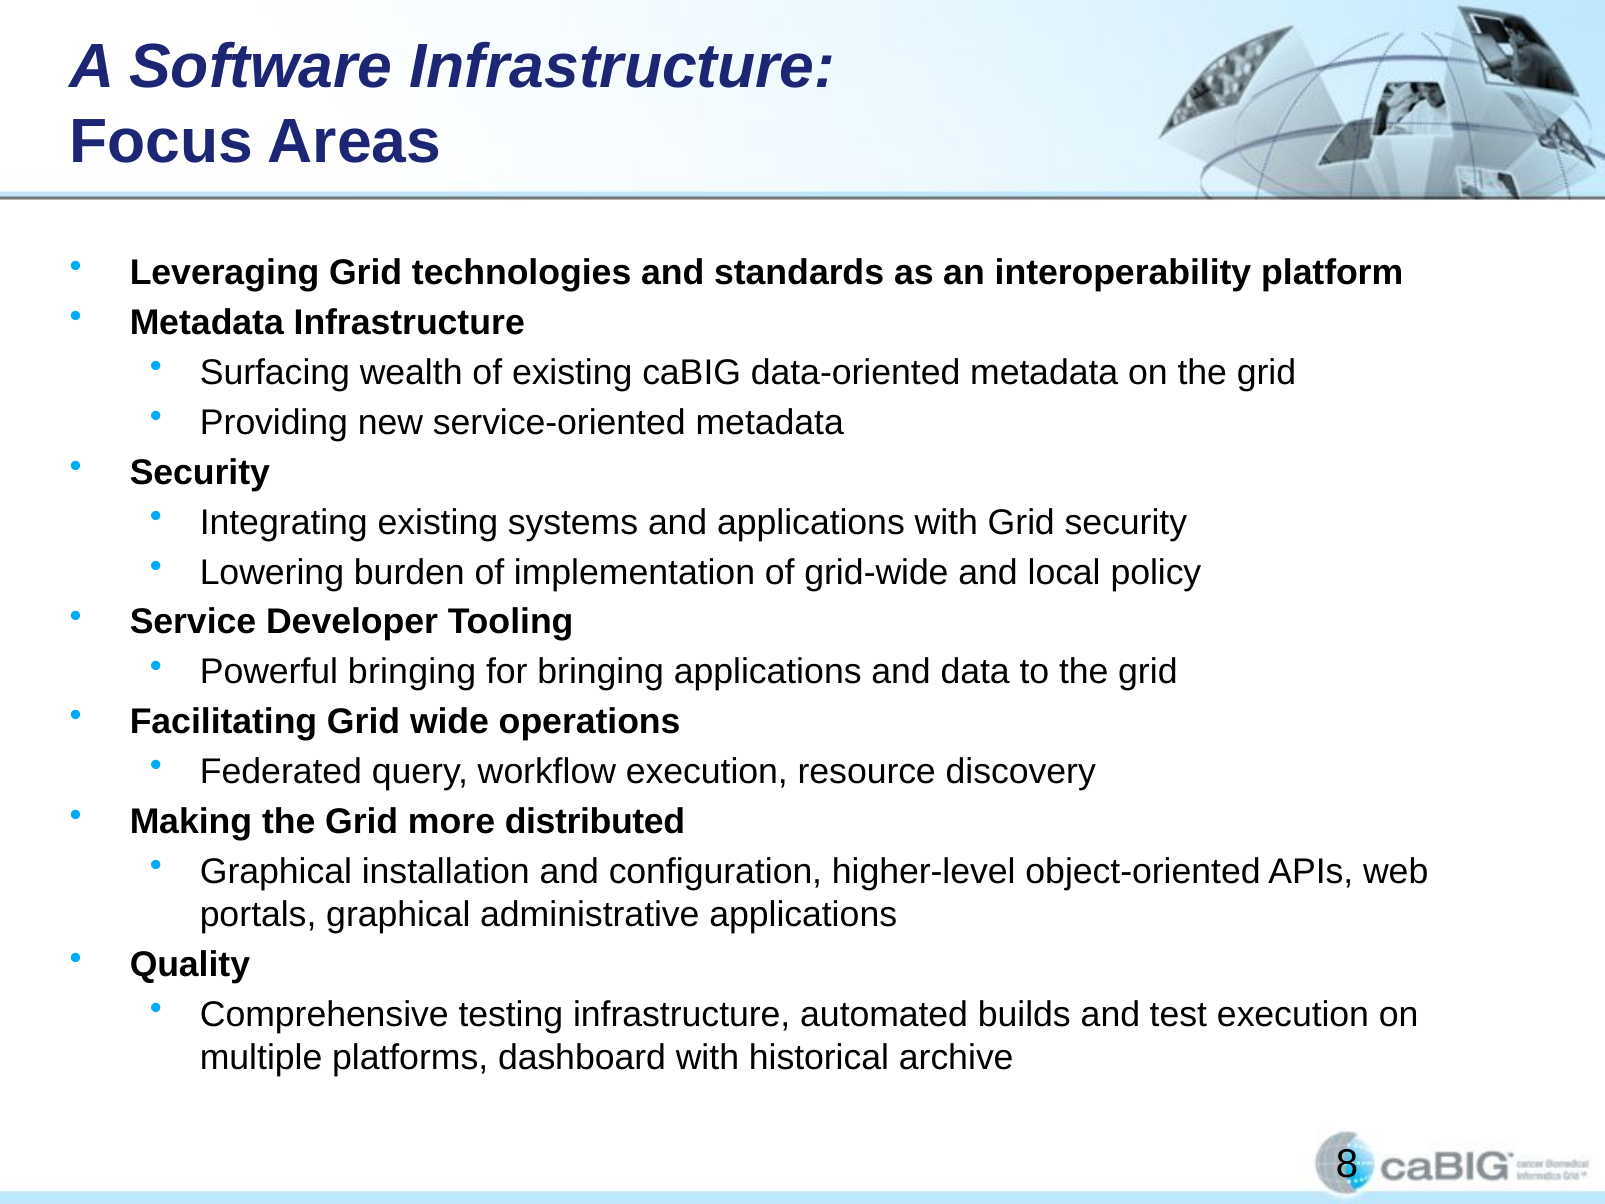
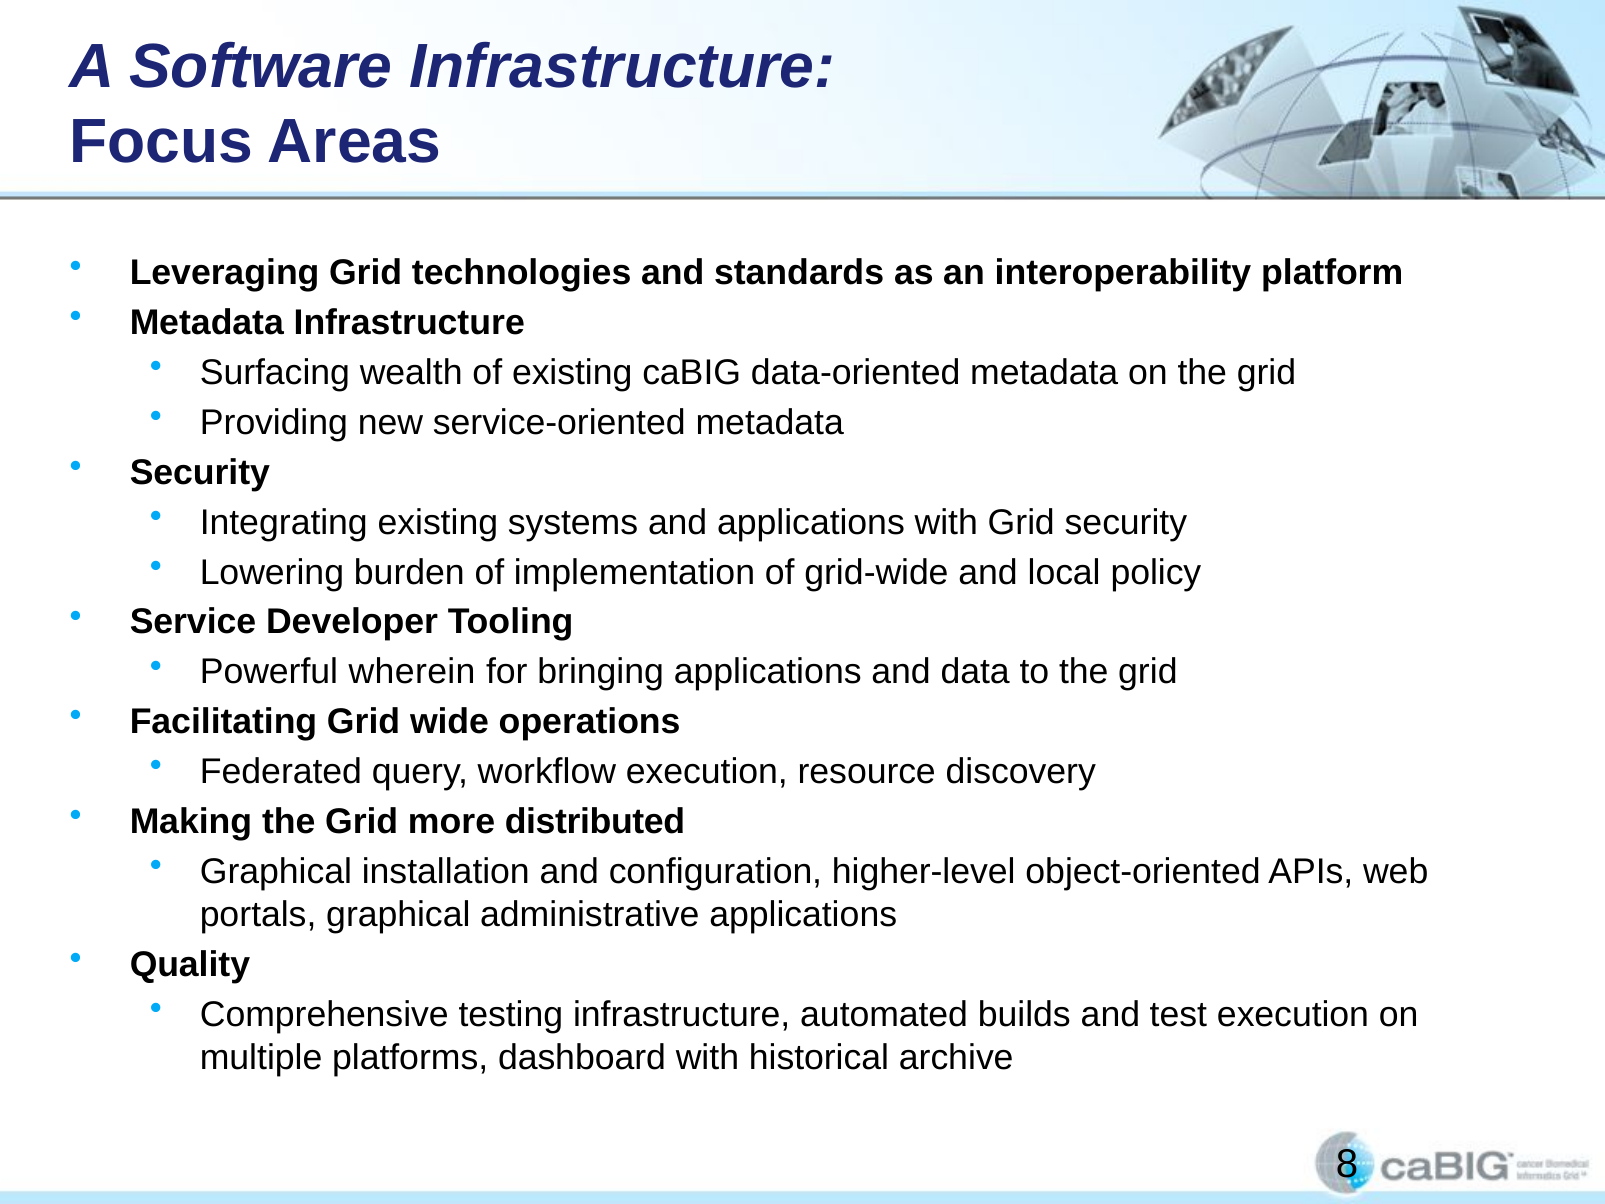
Powerful bringing: bringing -> wherein
